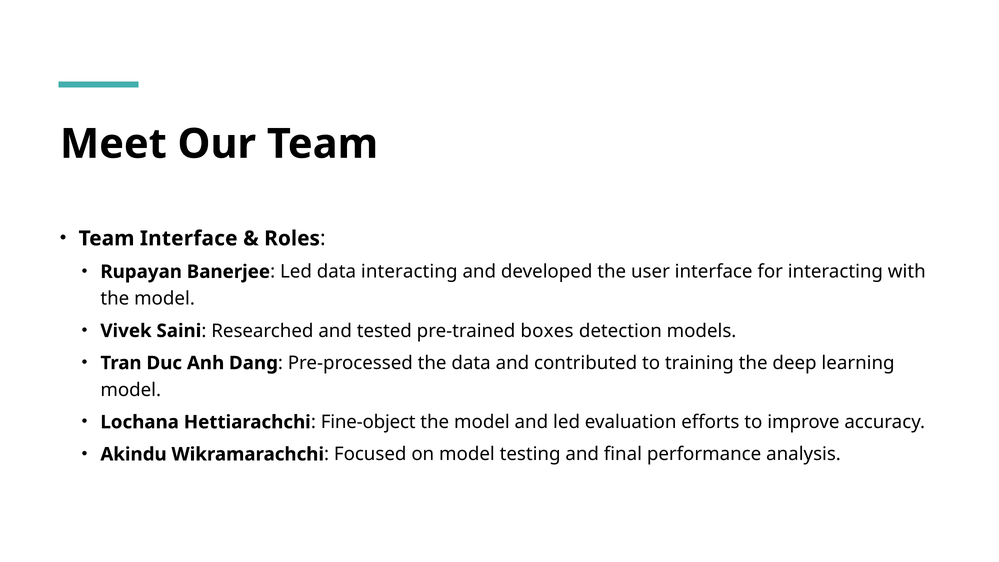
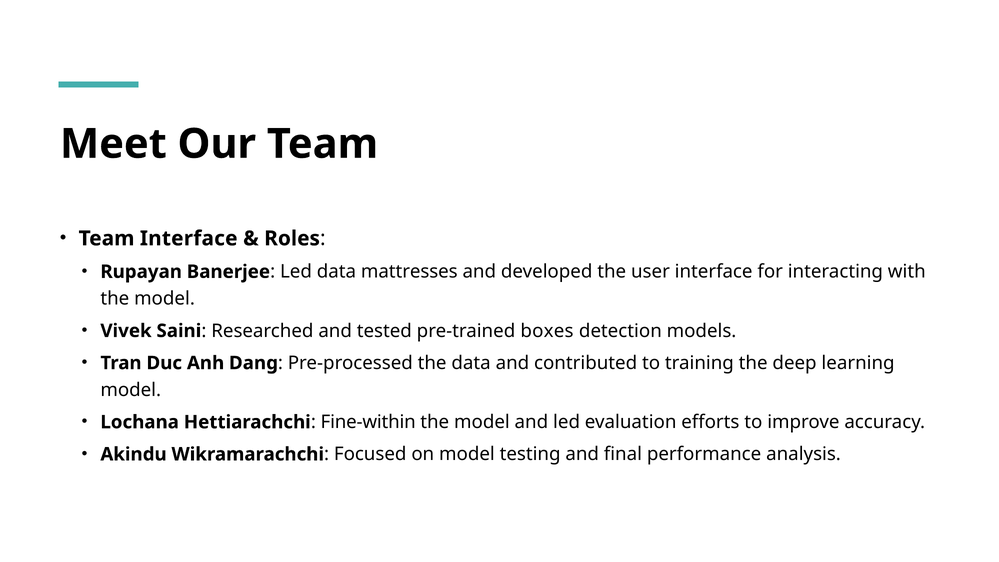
data interacting: interacting -> mattresses
Fine-object: Fine-object -> Fine-within
